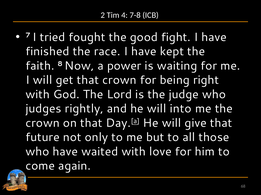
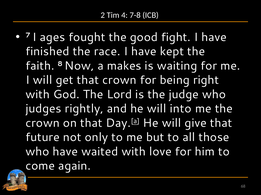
tried: tried -> ages
power: power -> makes
